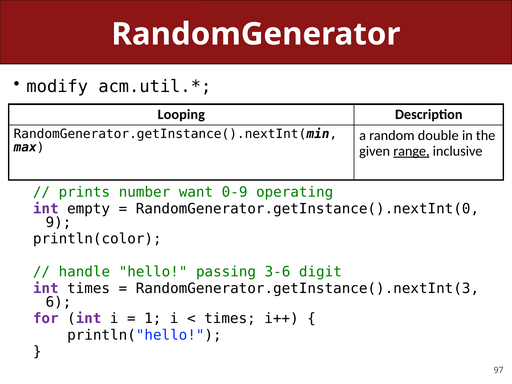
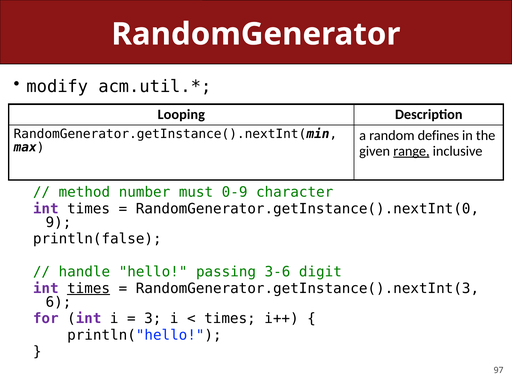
double: double -> defines
prints: prints -> method
want: want -> must
operating: operating -> character
empty at (89, 209): empty -> times
println(color: println(color -> println(false
times at (89, 288) underline: none -> present
1: 1 -> 3
